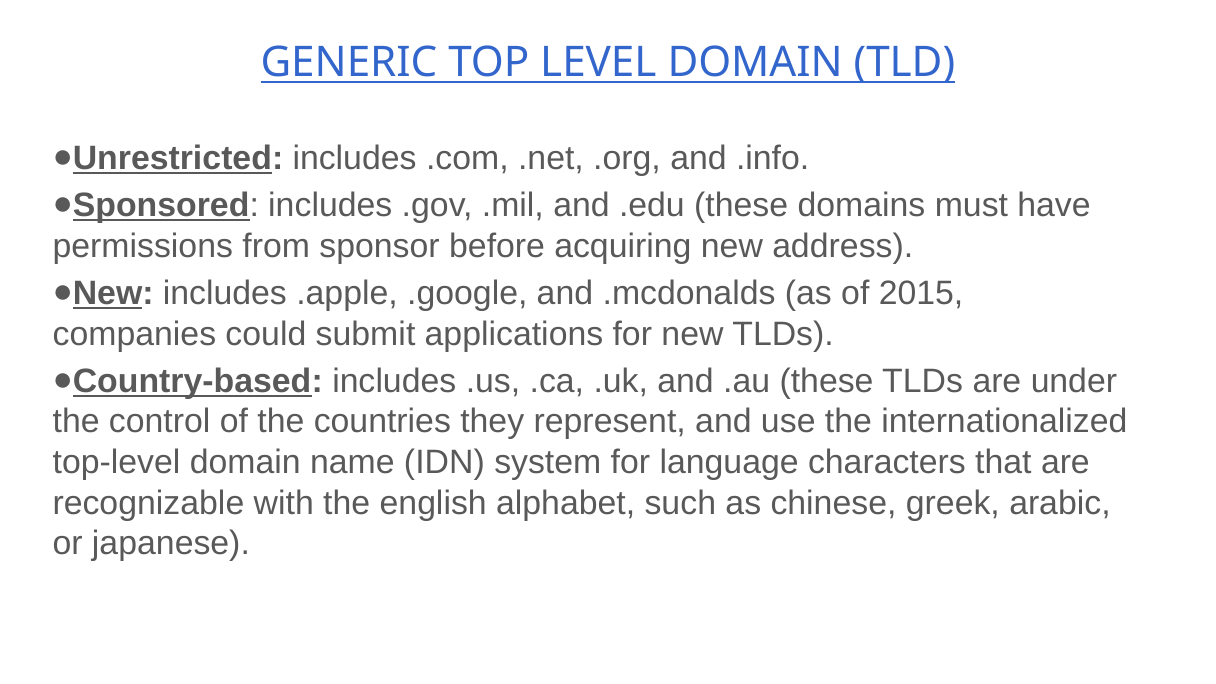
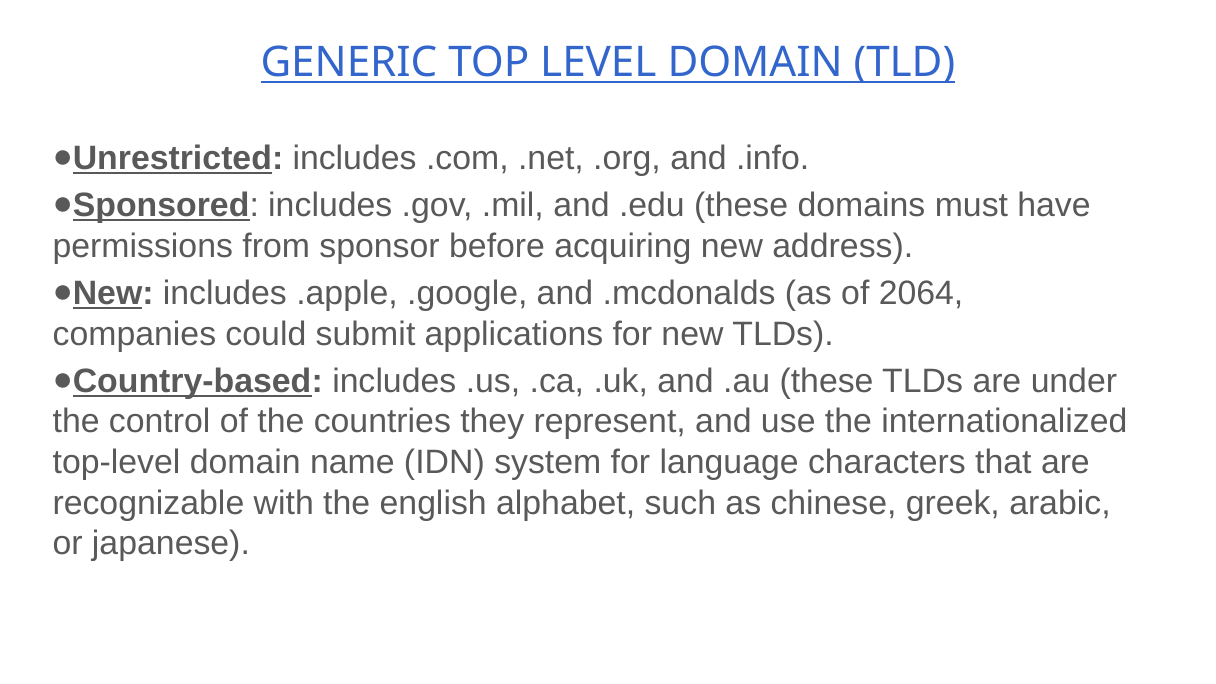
2015: 2015 -> 2064
